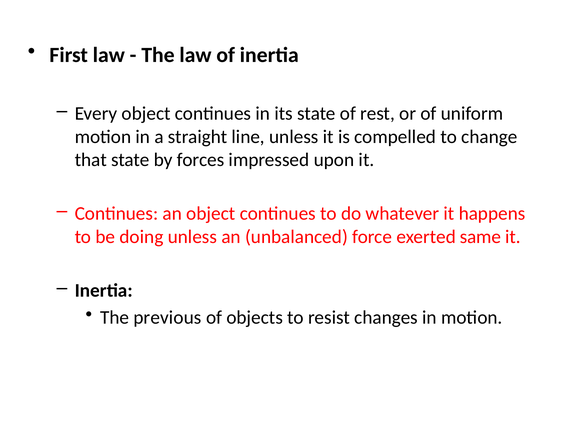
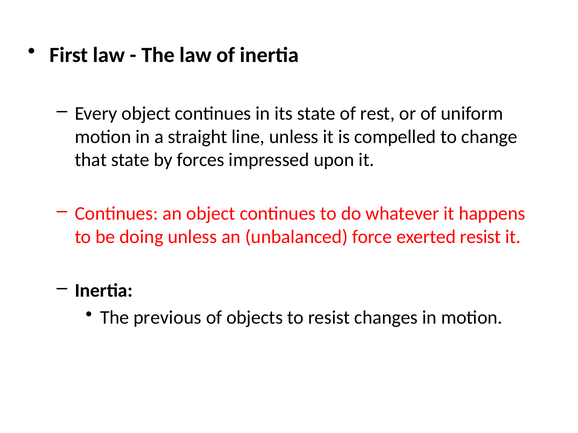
exerted same: same -> resist
